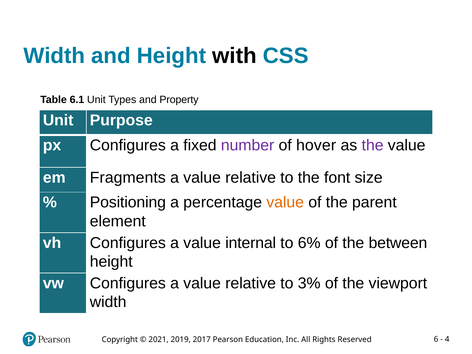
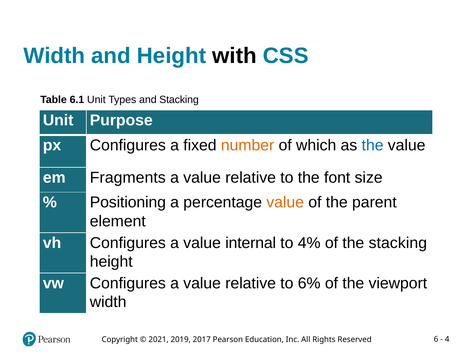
and Property: Property -> Stacking
number colour: purple -> orange
hover: hover -> which
the at (373, 145) colour: purple -> blue
6%: 6% -> 4%
the between: between -> stacking
3%: 3% -> 6%
